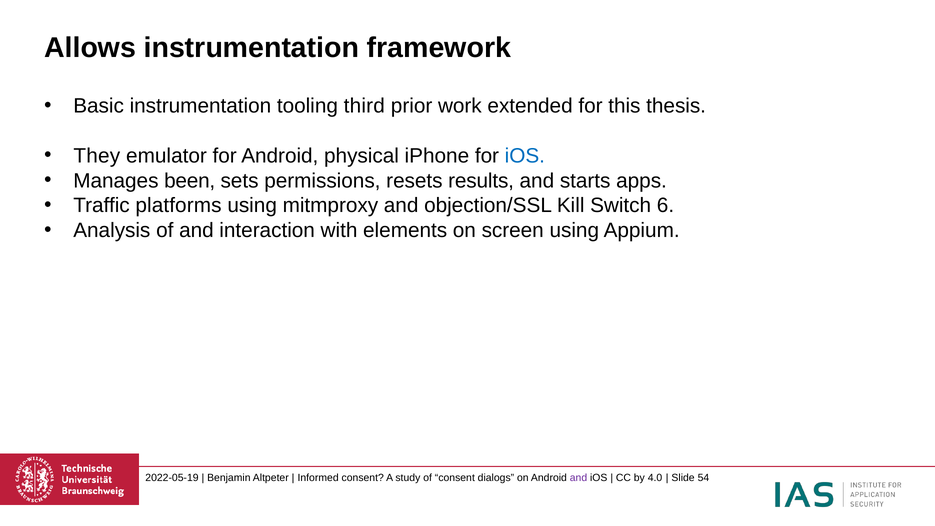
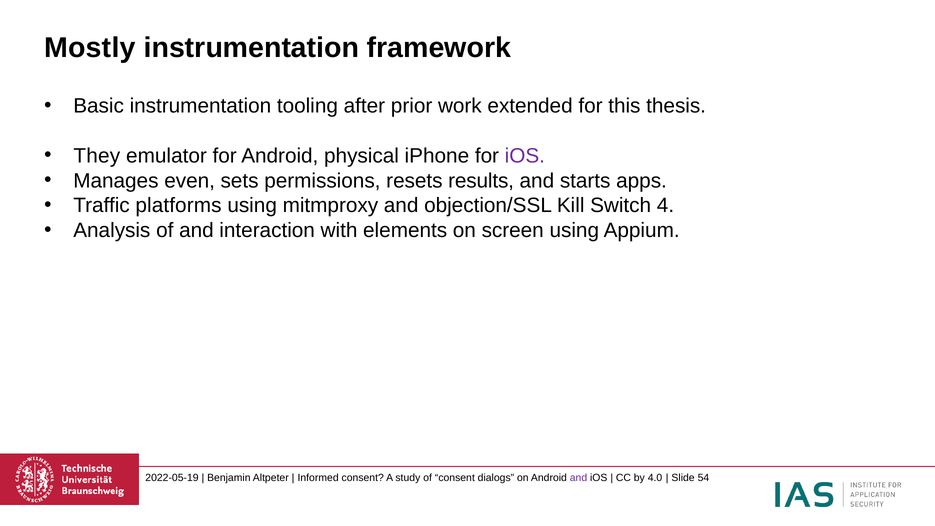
Allows: Allows -> Mostly
third: third -> after
iOS at (525, 156) colour: blue -> purple
been: been -> even
6: 6 -> 4
